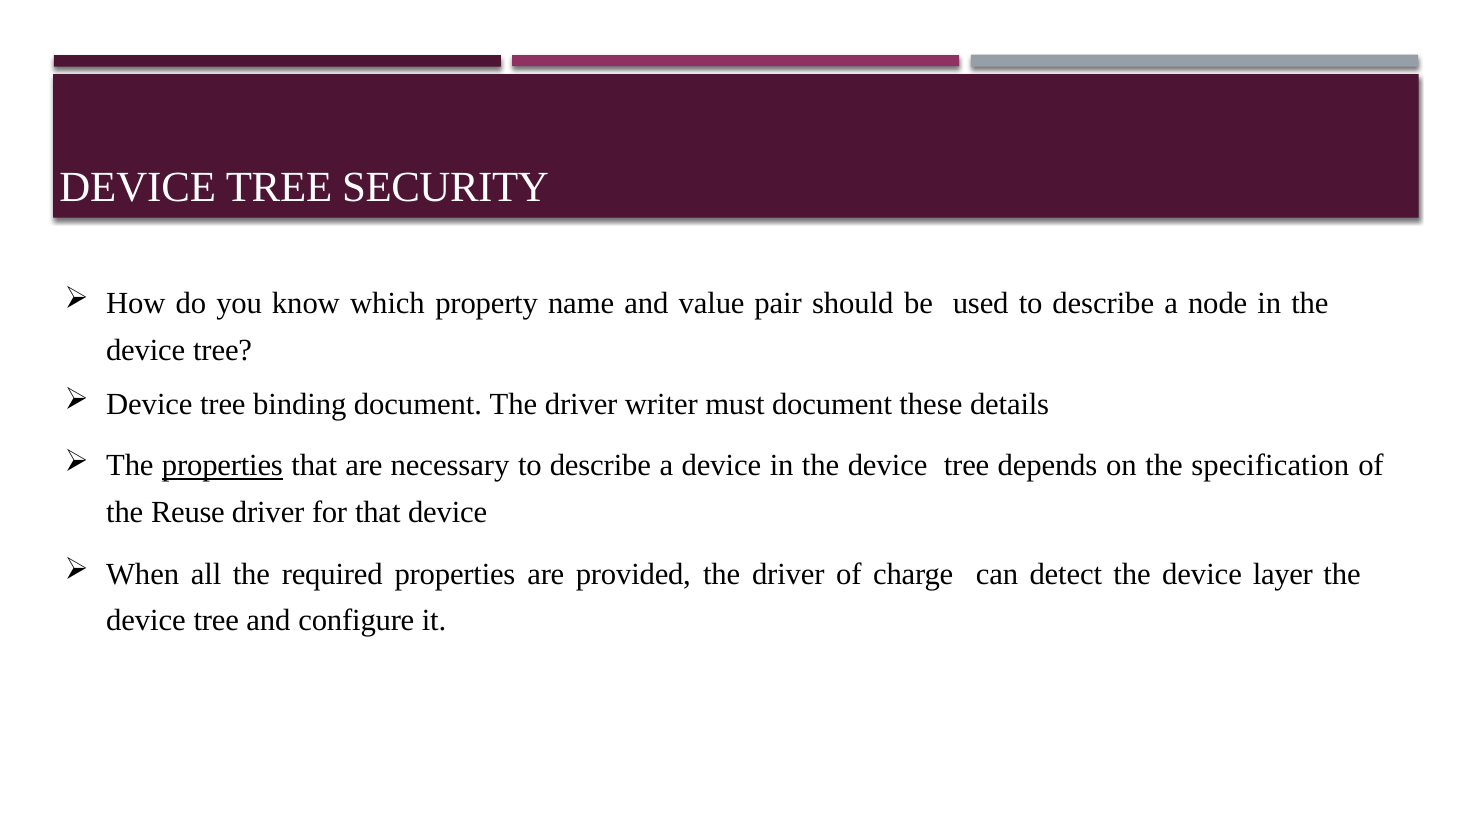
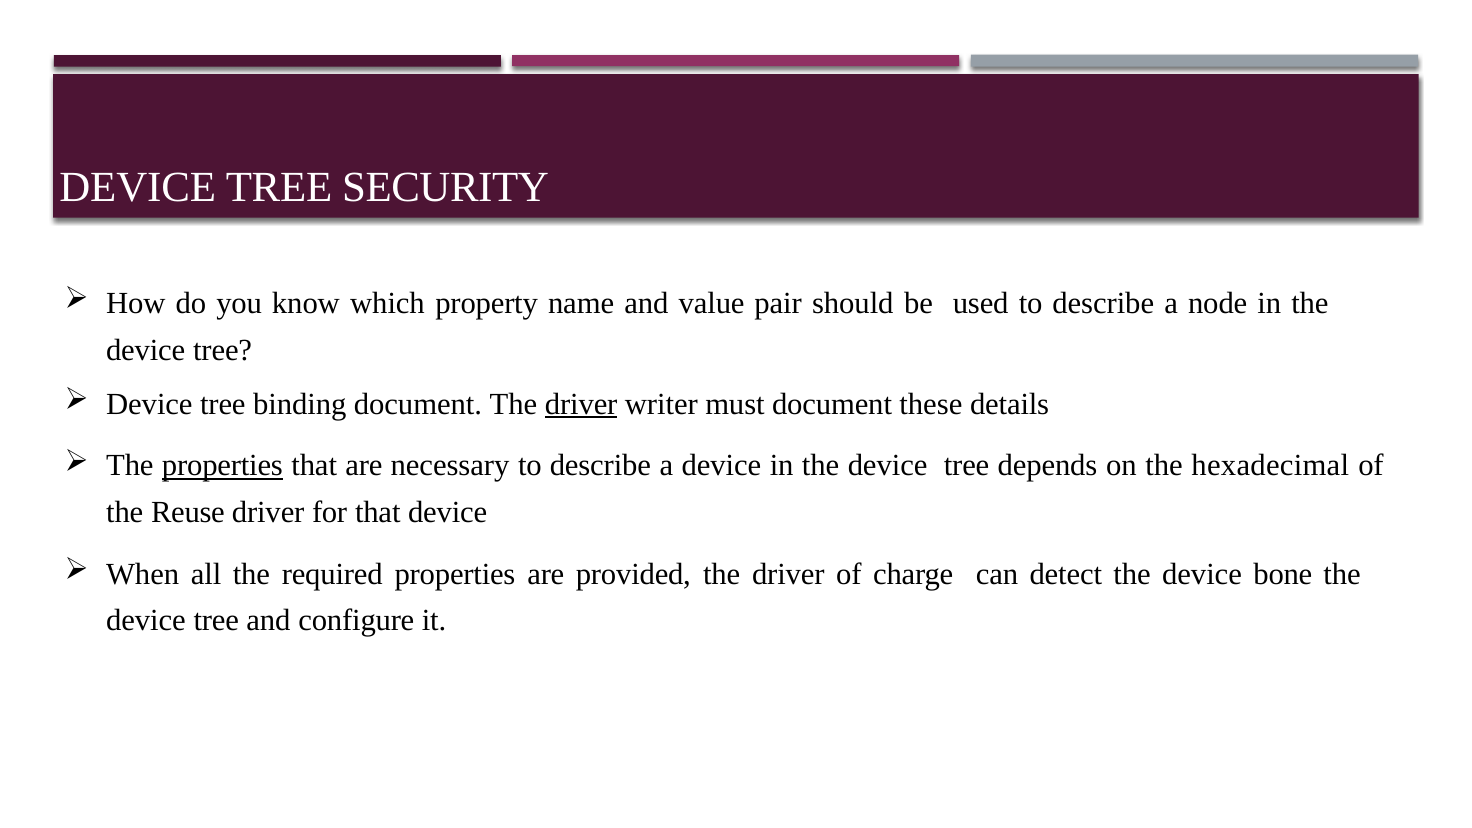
driver at (581, 404) underline: none -> present
specification: specification -> hexadecimal
layer: layer -> bone
